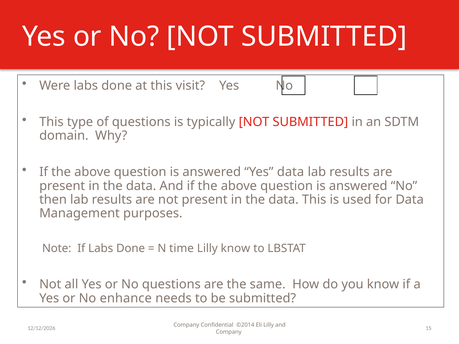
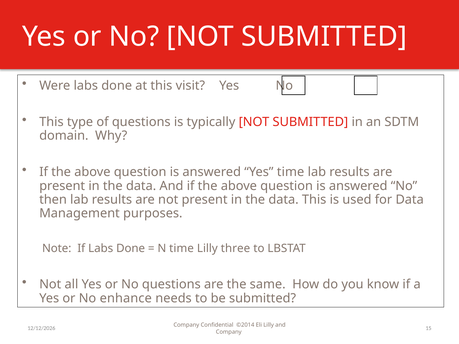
Yes data: data -> time
Lilly know: know -> three
